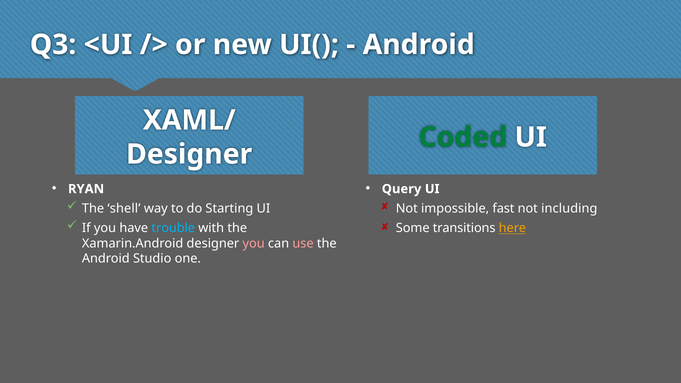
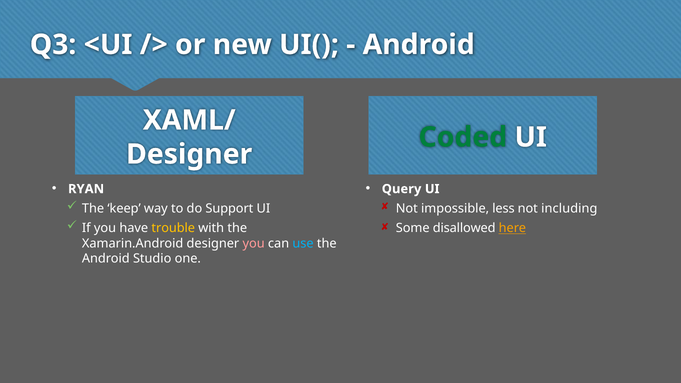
shell: shell -> keep
Starting: Starting -> Support
fast: fast -> less
trouble colour: light blue -> yellow
transitions: transitions -> disallowed
use colour: pink -> light blue
